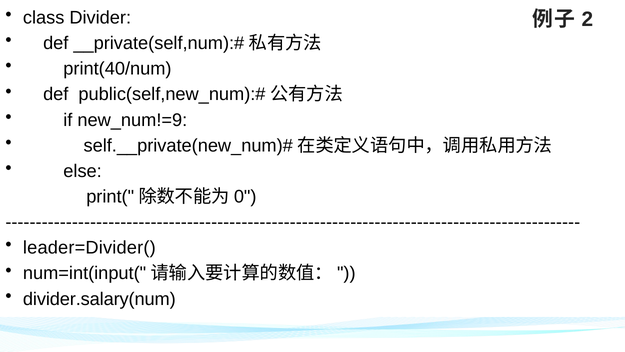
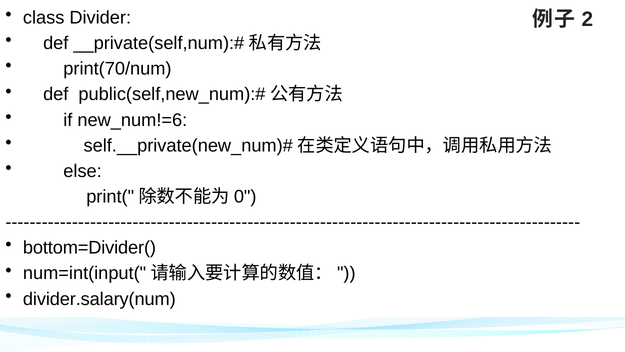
print(40/num: print(40/num -> print(70/num
new_num!=9: new_num!=9 -> new_num!=6
leader=Divider(: leader=Divider( -> bottom=Divider(
